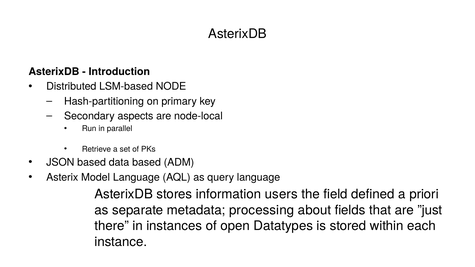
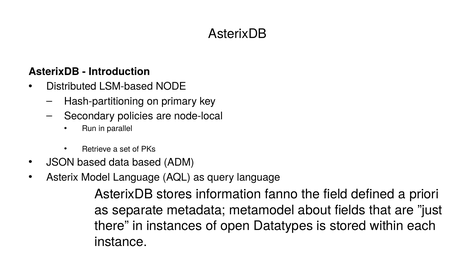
aspects: aspects -> policies
information users: users -> fanno
processing: processing -> metamodel
